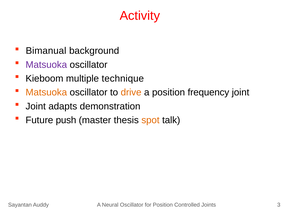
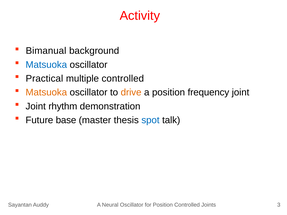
Matsuoka at (46, 65) colour: purple -> blue
Kieboom: Kieboom -> Practical
multiple technique: technique -> controlled
adapts: adapts -> rhythm
push: push -> base
spot colour: orange -> blue
